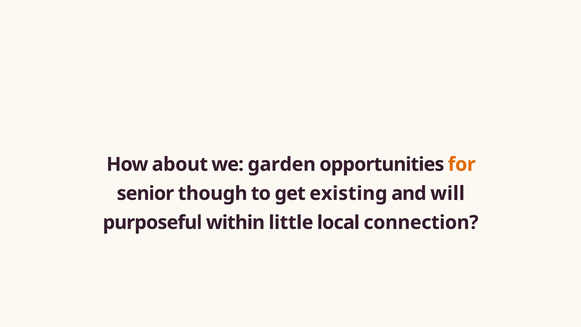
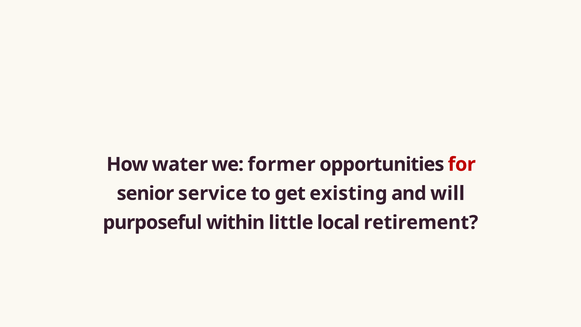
about: about -> water
garden: garden -> former
for colour: orange -> red
though: though -> service
connection: connection -> retirement
